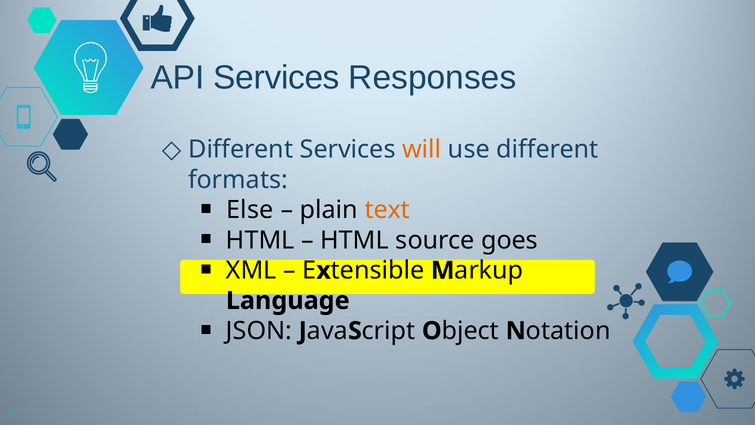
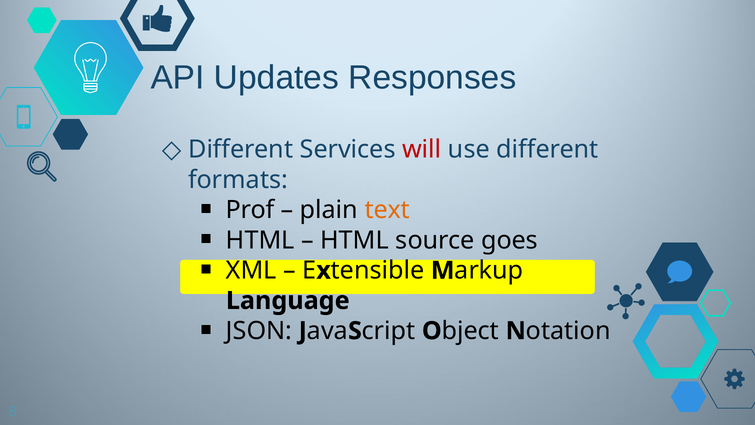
API Services: Services -> Updates
will colour: orange -> red
Else: Else -> Prof
